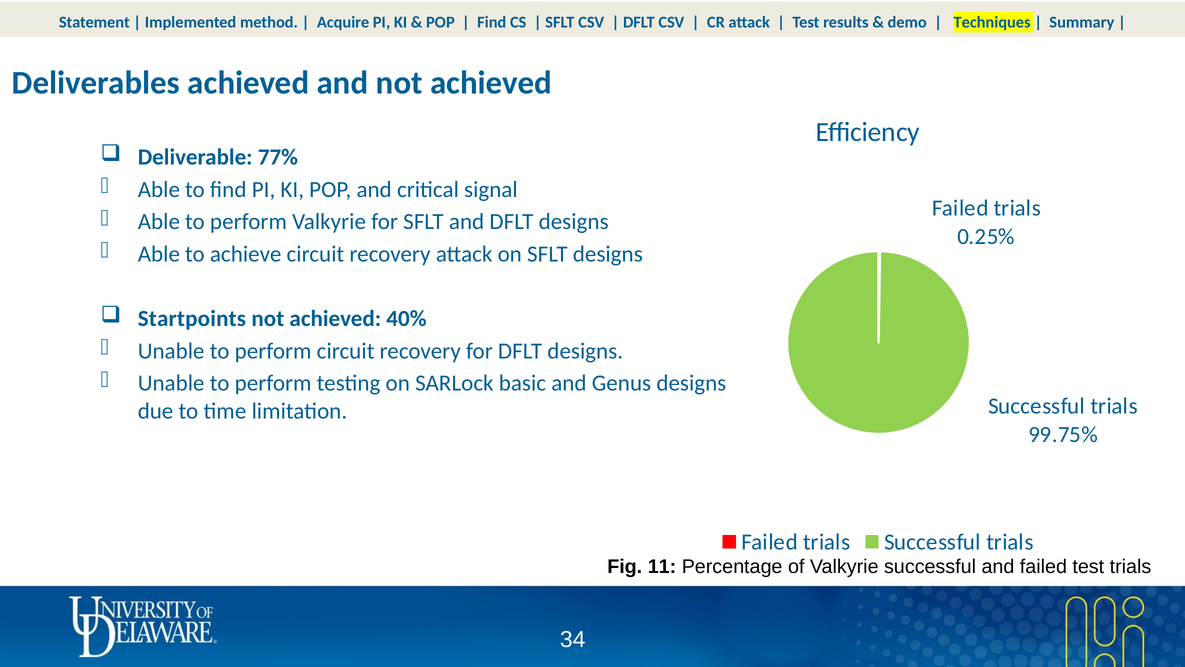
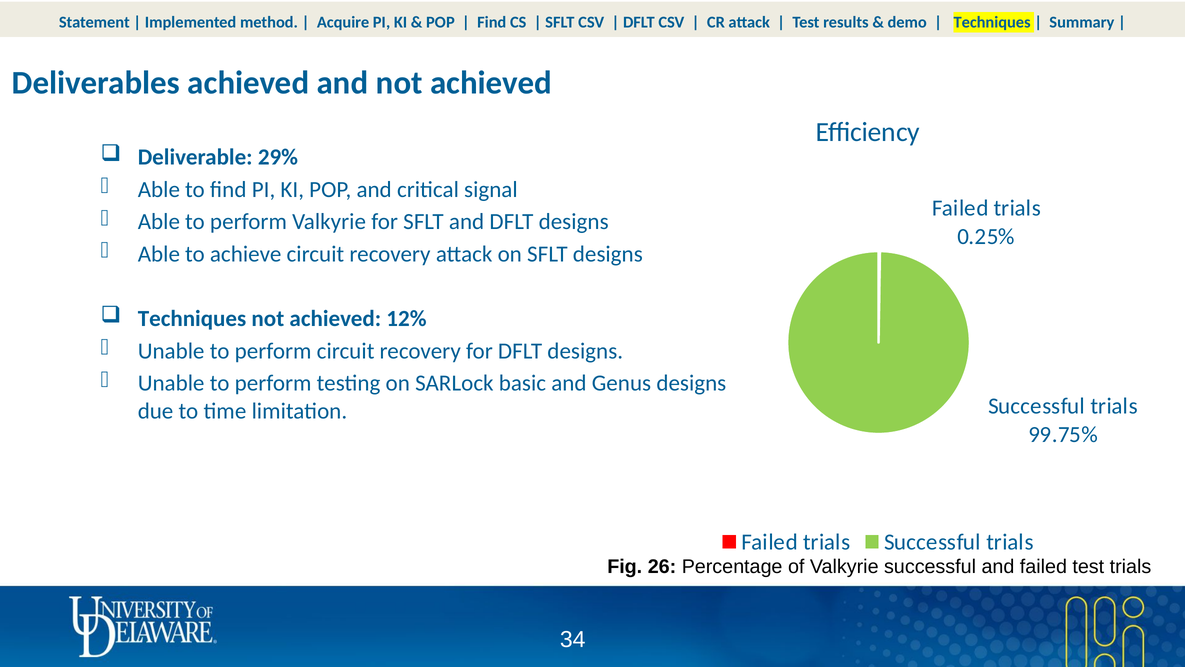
77%: 77% -> 29%
Startpoints at (192, 319): Startpoints -> Techniques
40%: 40% -> 12%
11: 11 -> 26
